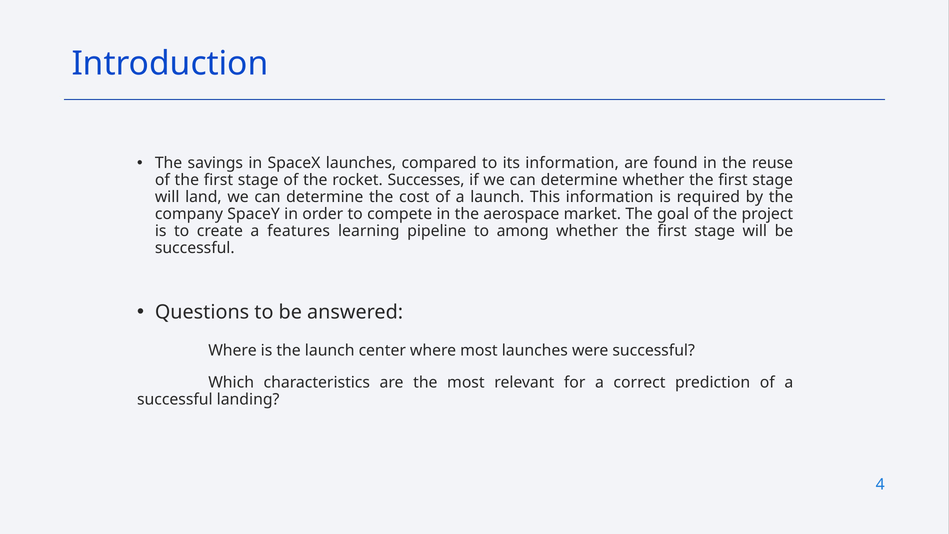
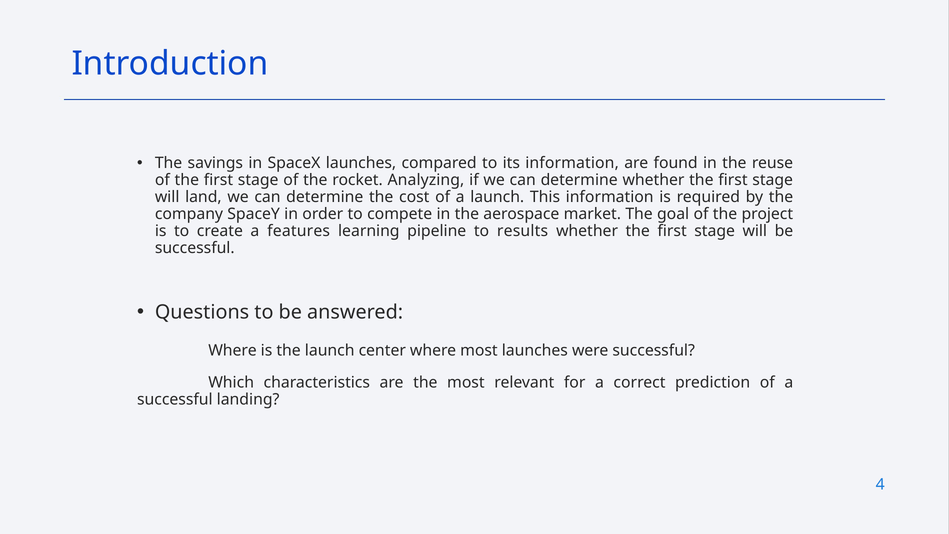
Successes: Successes -> Analyzing
among: among -> results
